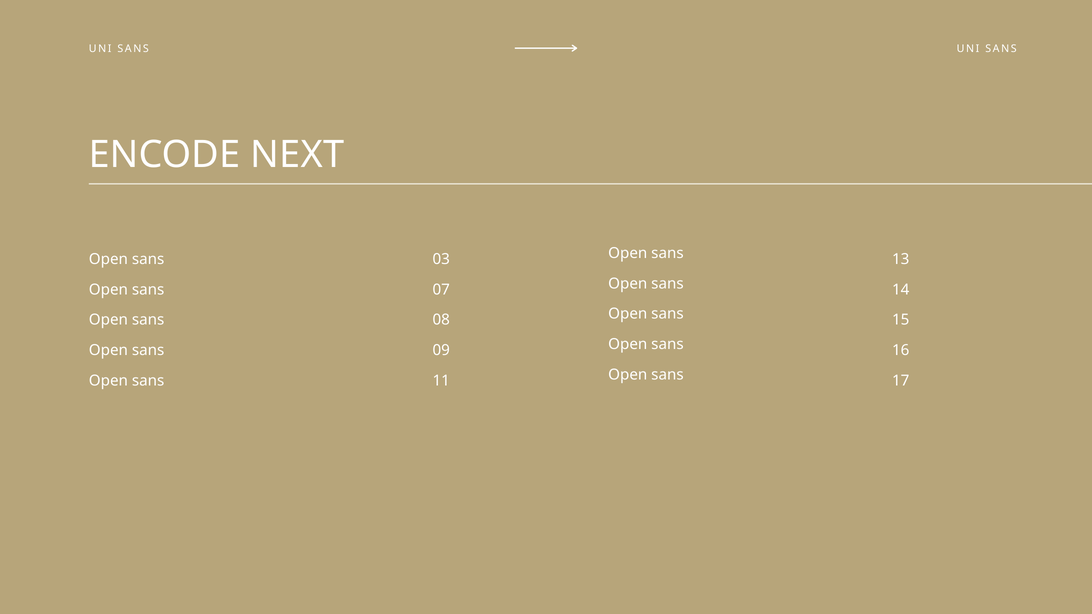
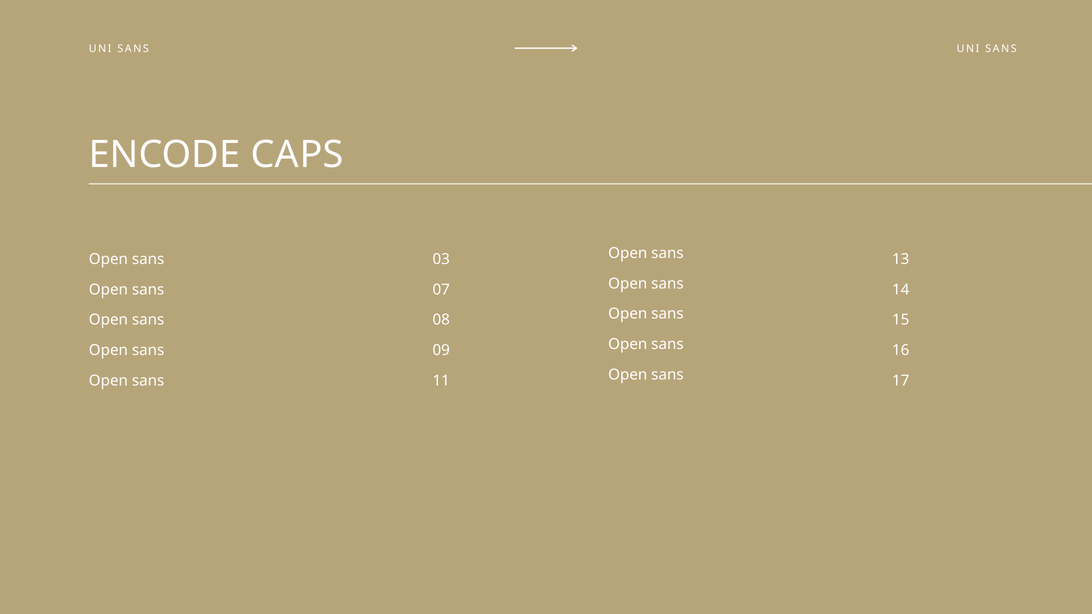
NEXT: NEXT -> CAPS
